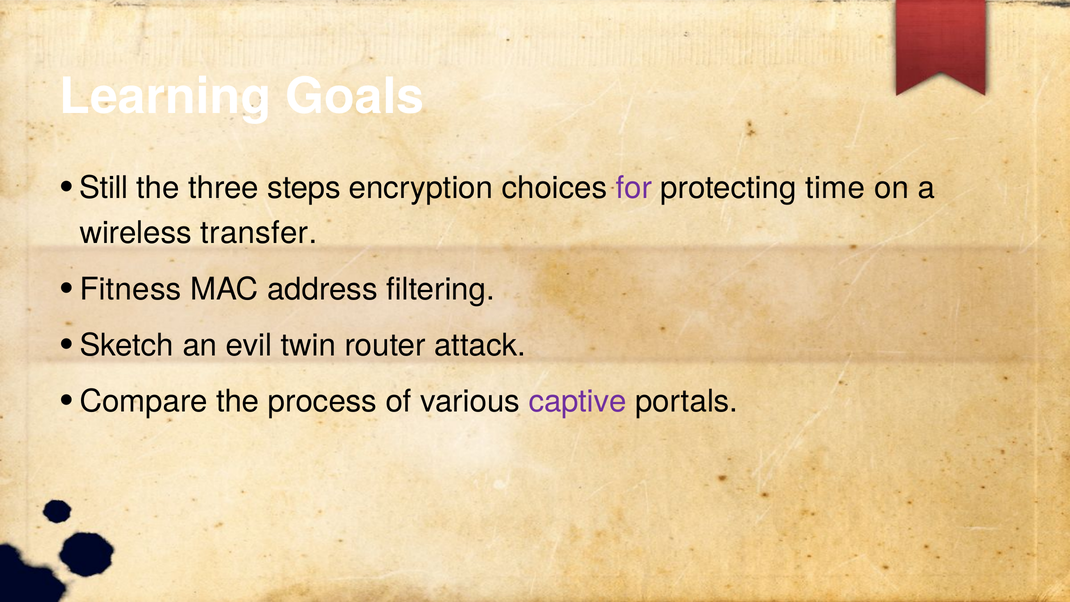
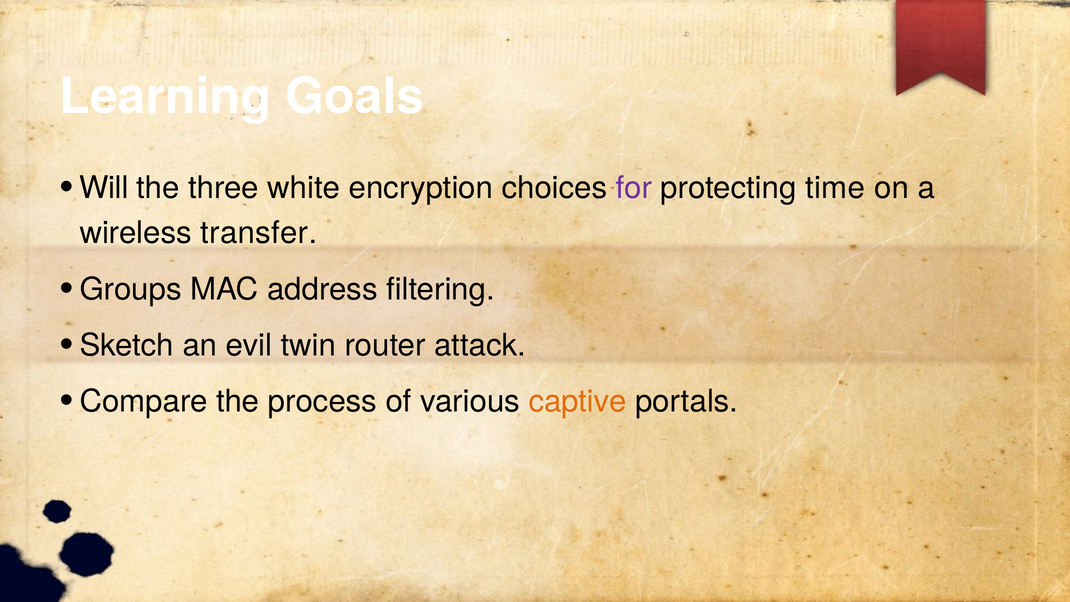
Still: Still -> Will
steps: steps -> white
Fitness: Fitness -> Groups
captive colour: purple -> orange
